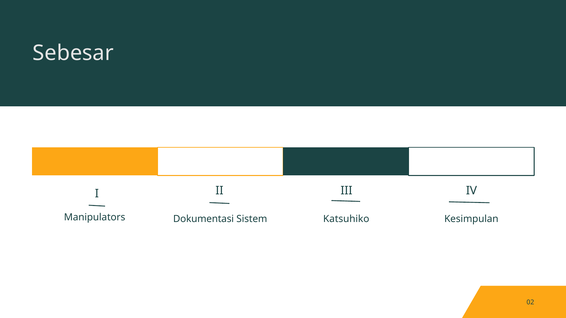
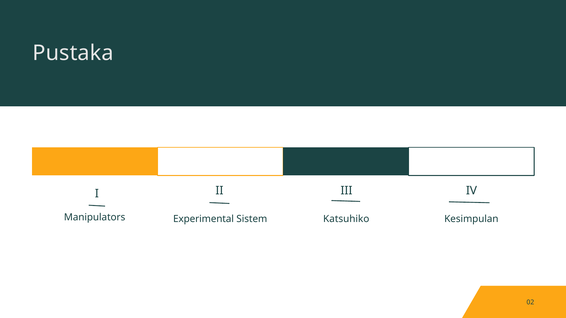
Sebesar: Sebesar -> Pustaka
Dokumentasi: Dokumentasi -> Experimental
